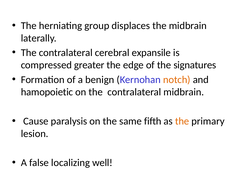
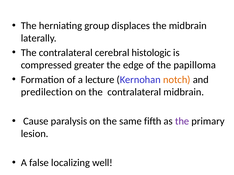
expansile: expansile -> histologic
signatures: signatures -> papilloma
benign: benign -> lecture
hamopoietic: hamopoietic -> predilection
the at (182, 121) colour: orange -> purple
